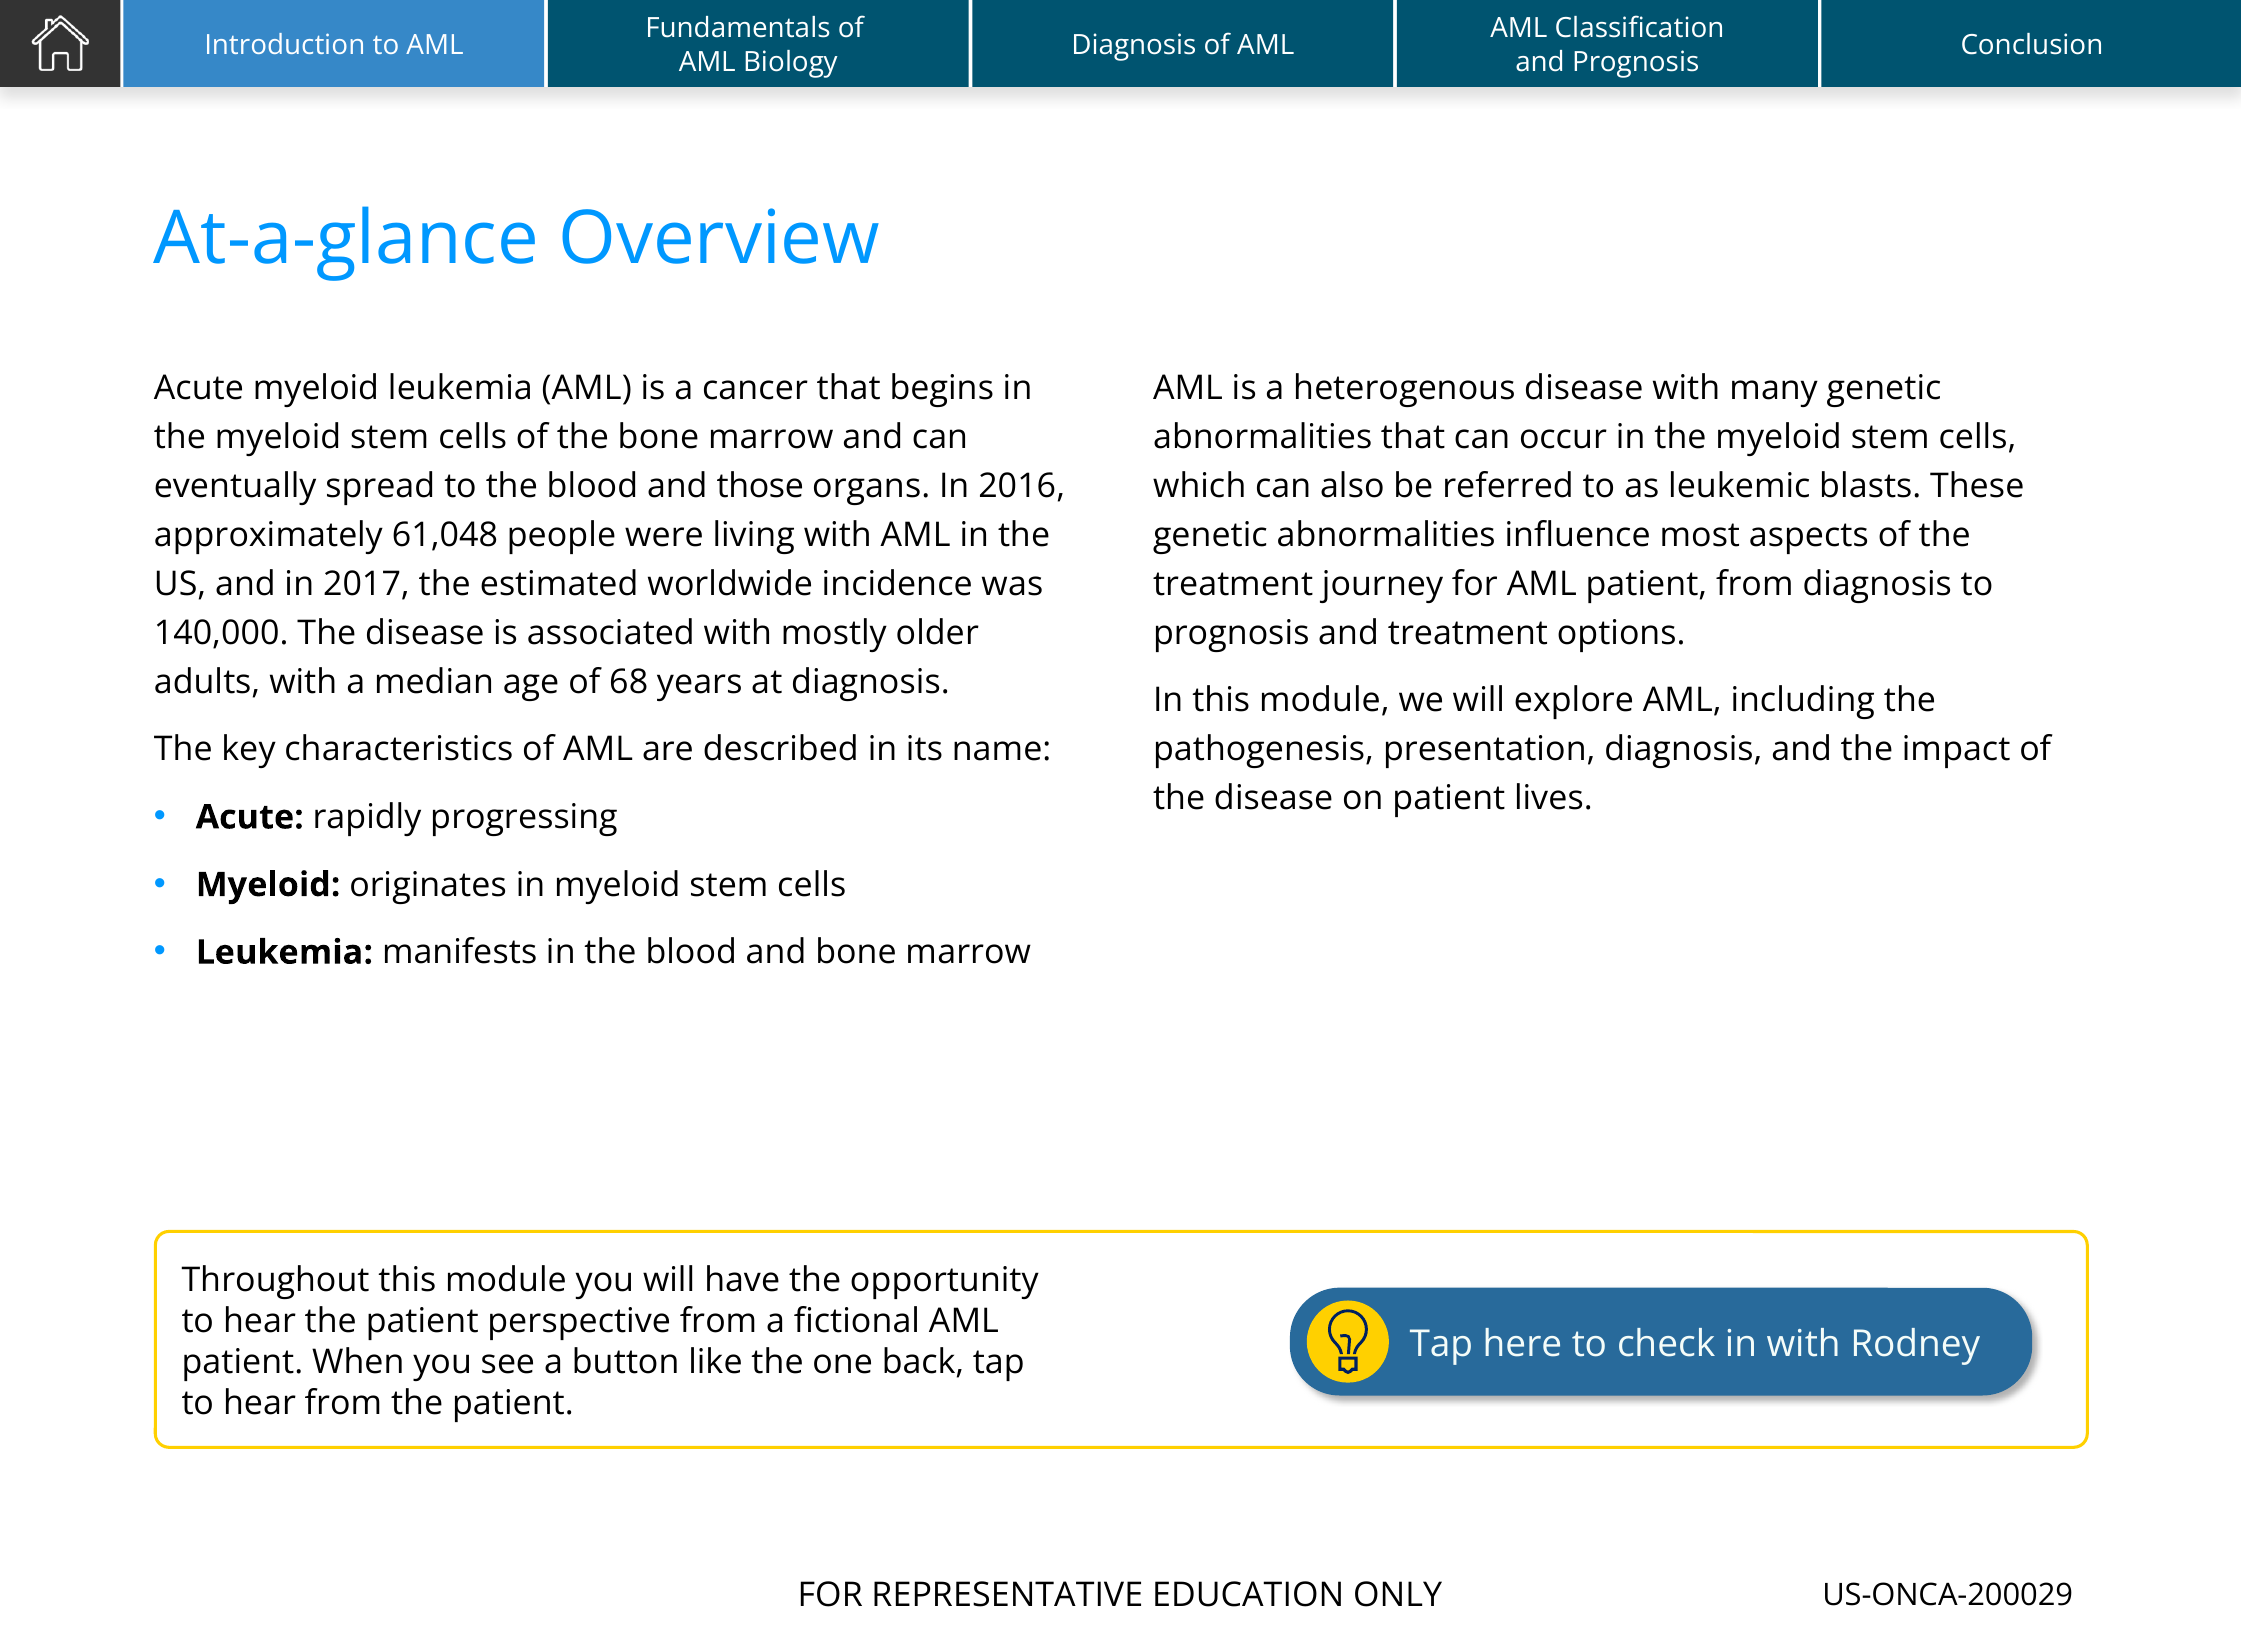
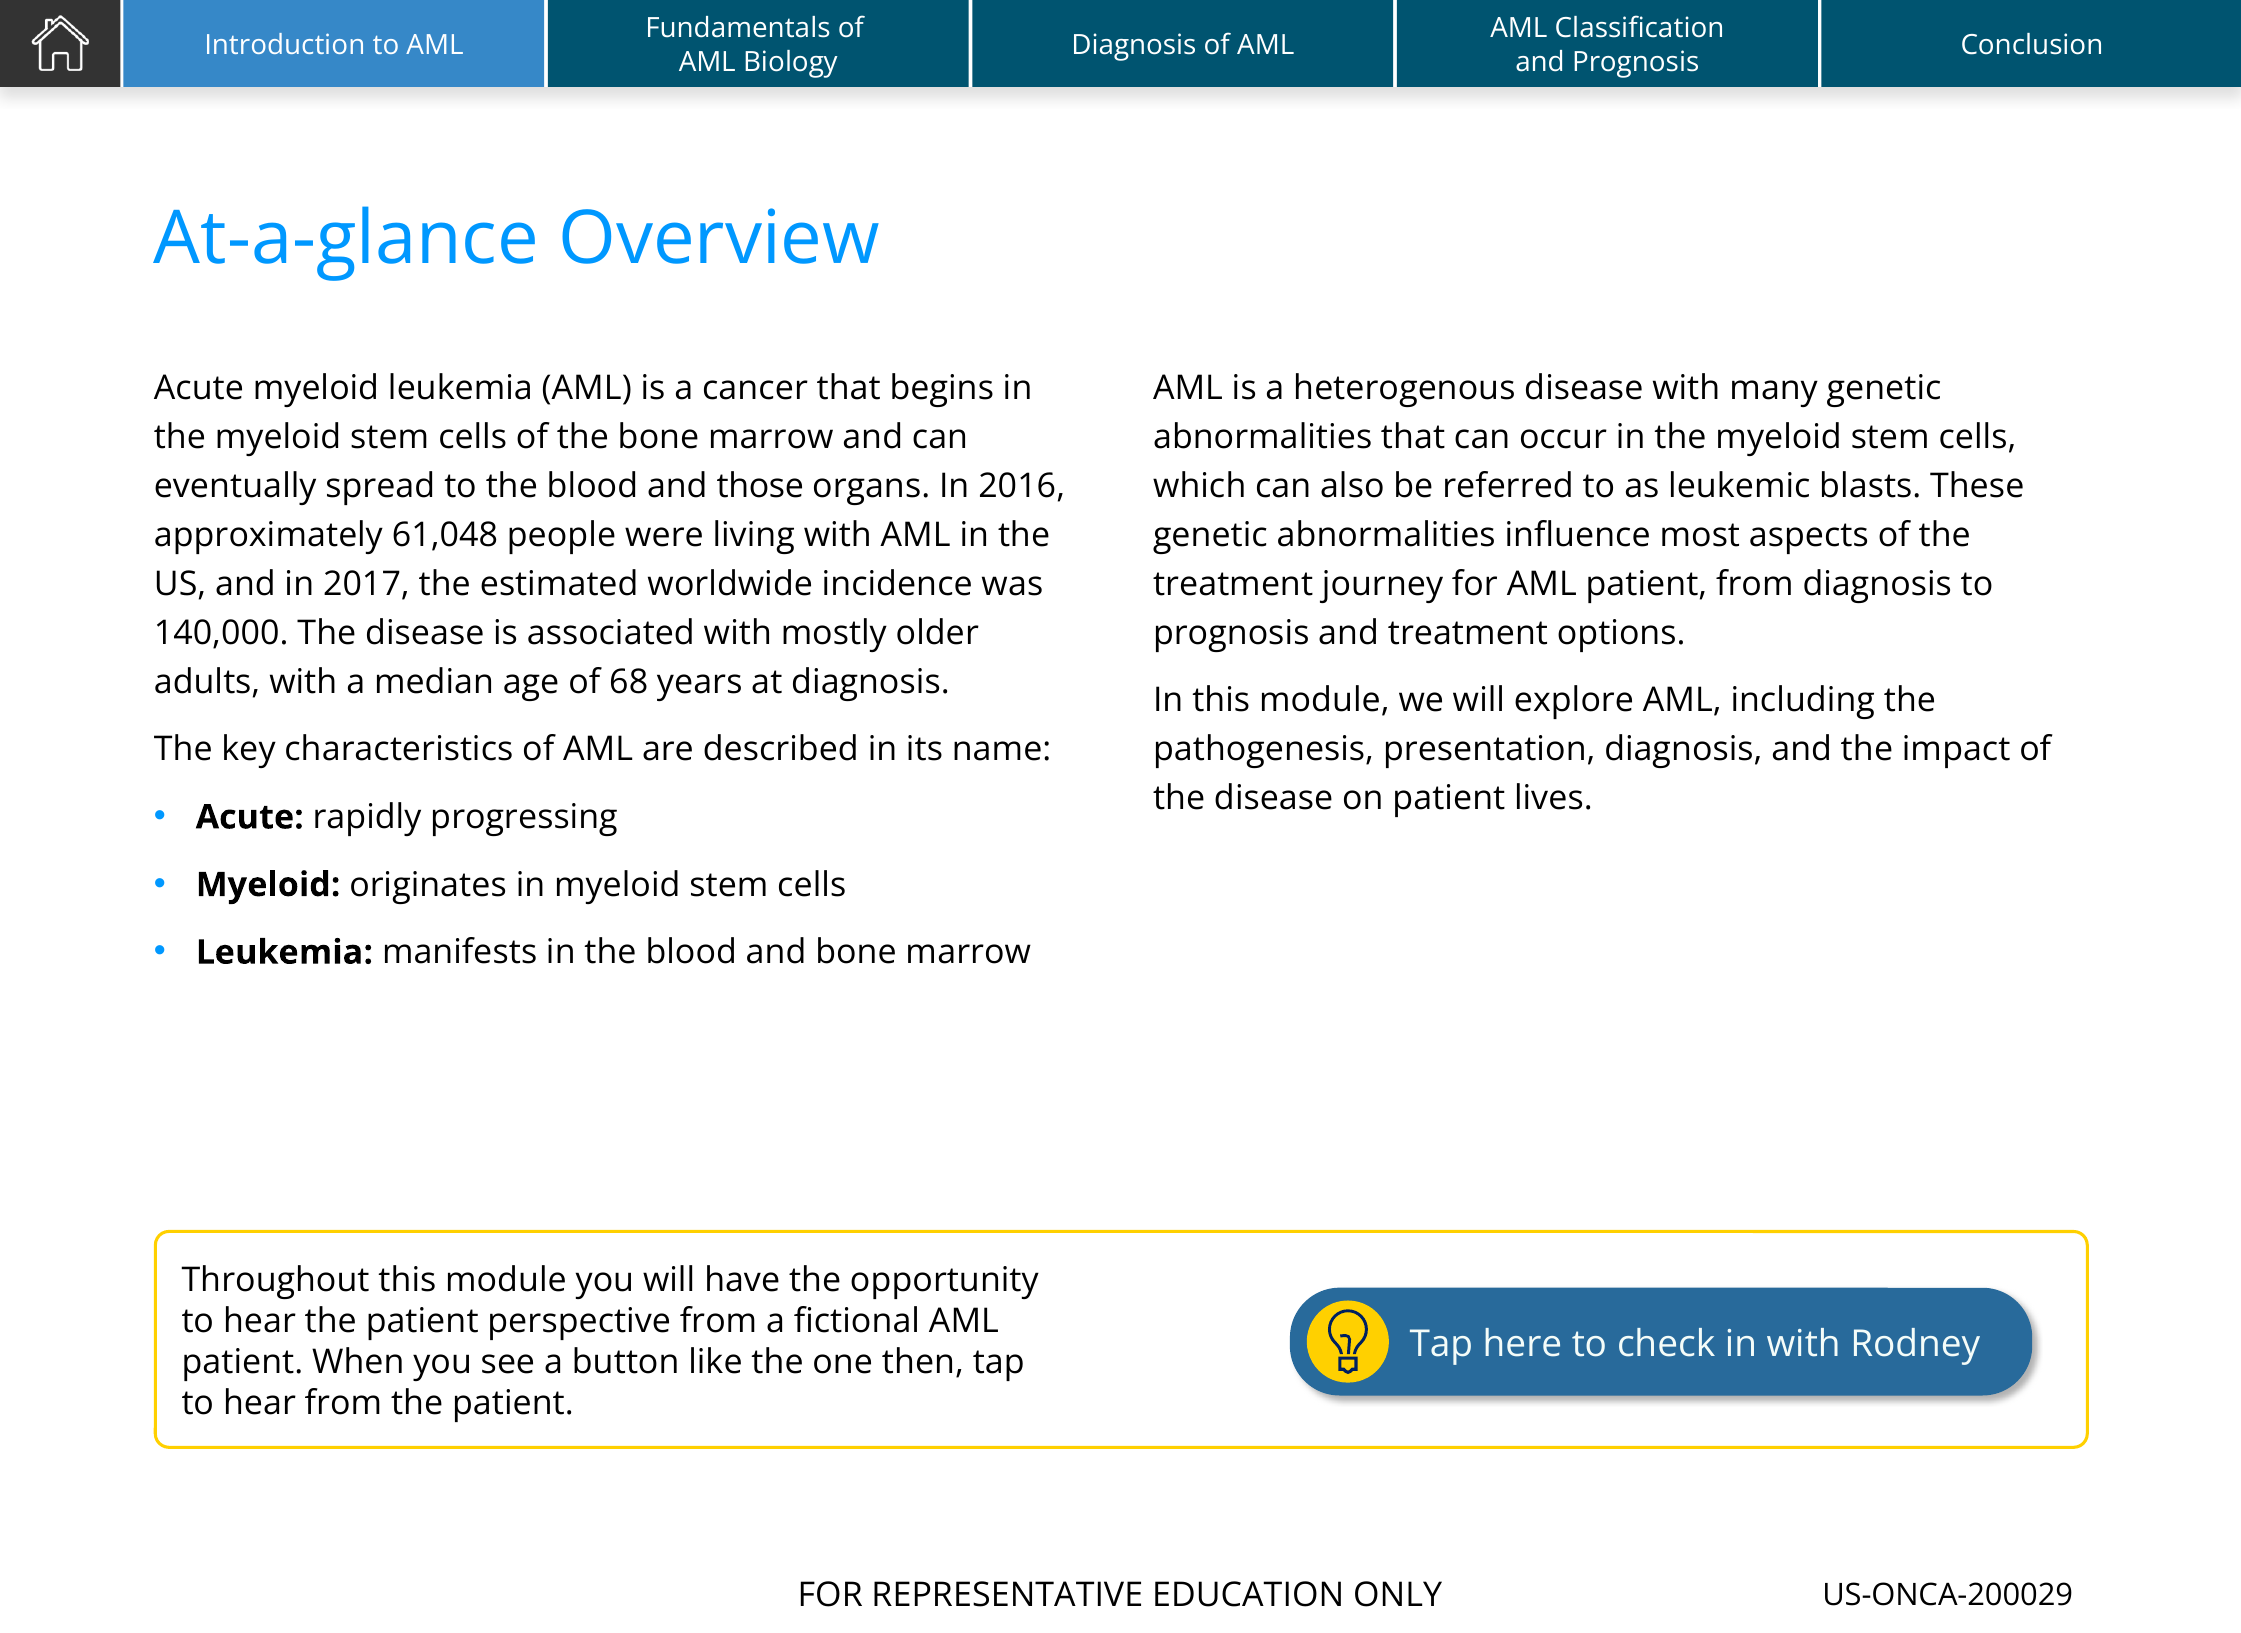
back: back -> then
